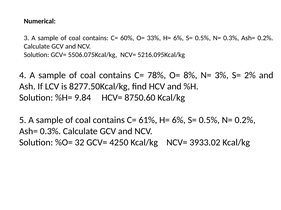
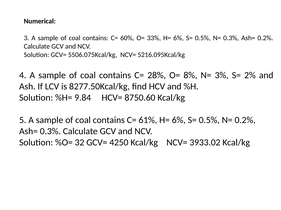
78%: 78% -> 28%
